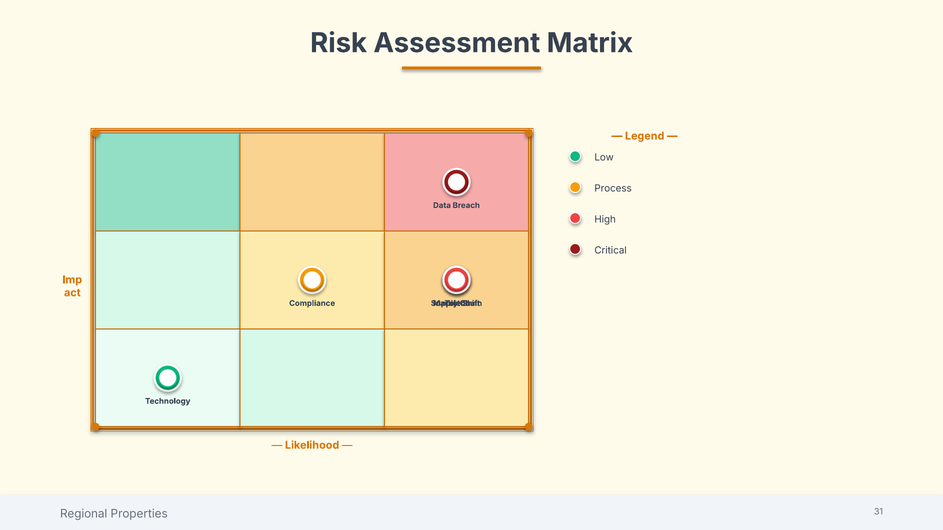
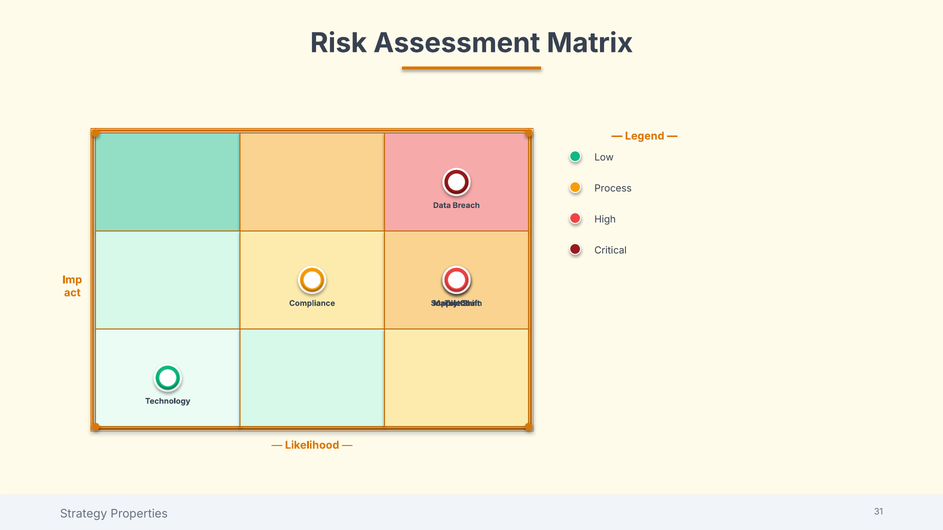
Regional: Regional -> Strategy
